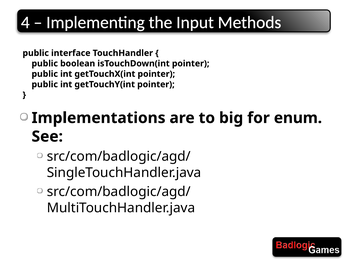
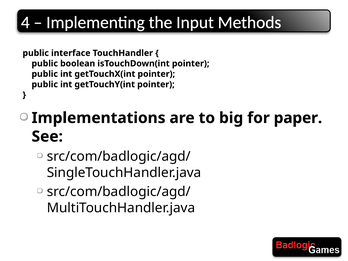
enum: enum -> paper
